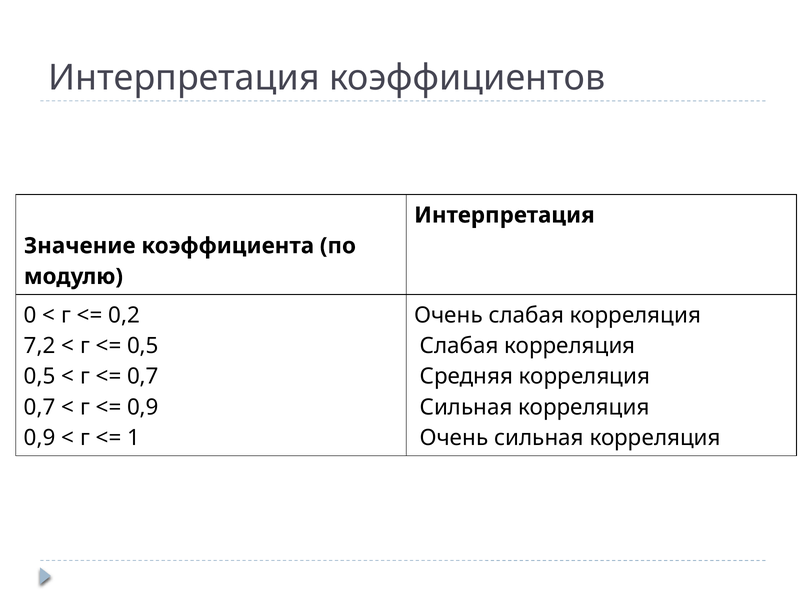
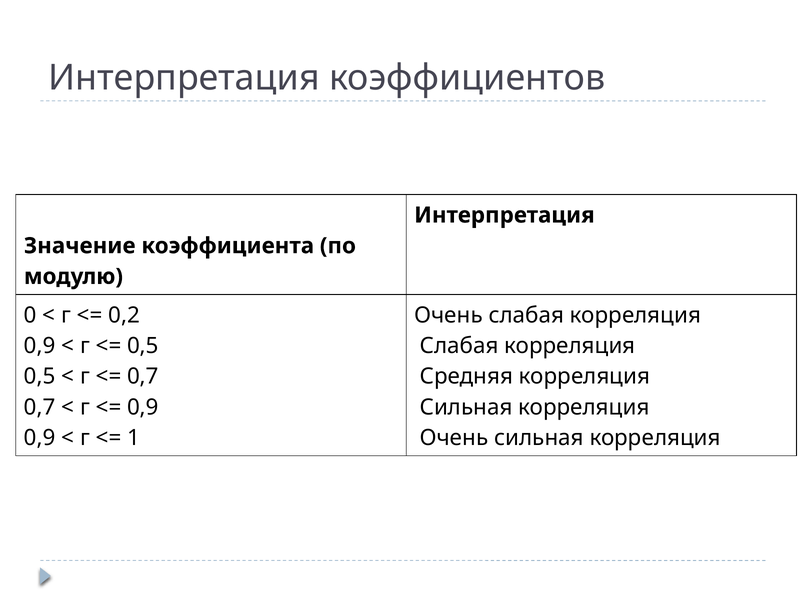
7,2 at (40, 346): 7,2 -> 0,9
